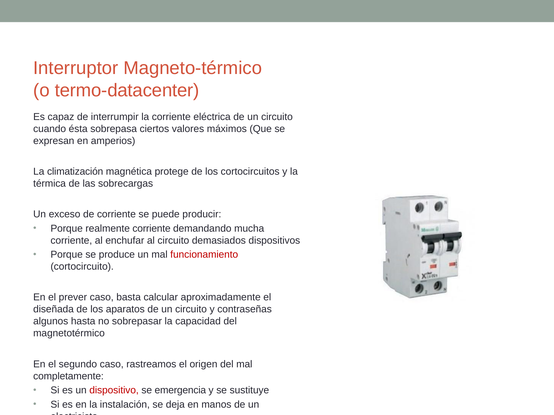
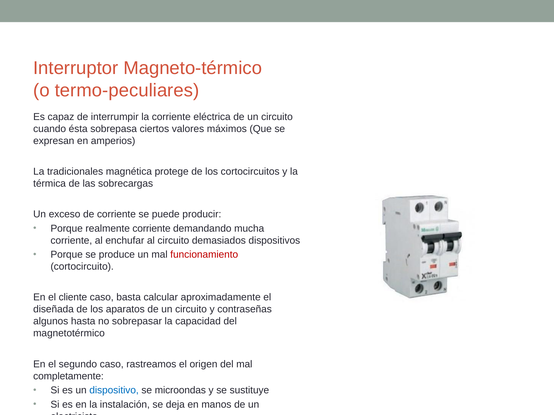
termo-datacenter: termo-datacenter -> termo-peculiares
climatización: climatización -> tradicionales
prever: prever -> cliente
dispositivo colour: red -> blue
emergencia: emergencia -> microondas
